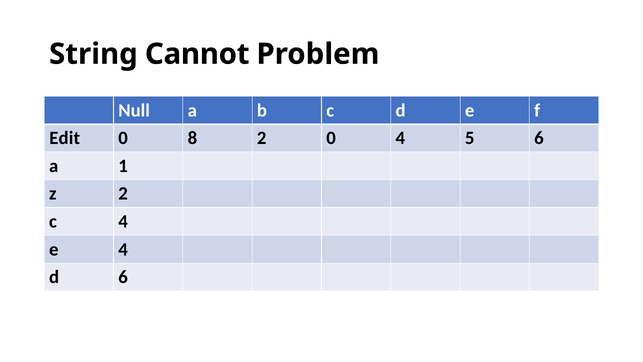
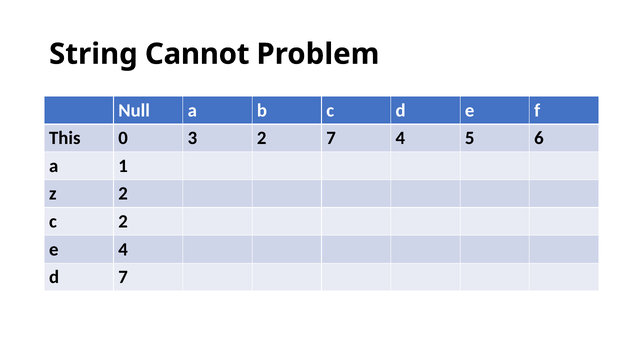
Edit: Edit -> This
8: 8 -> 3
2 0: 0 -> 7
c 4: 4 -> 2
d 6: 6 -> 7
